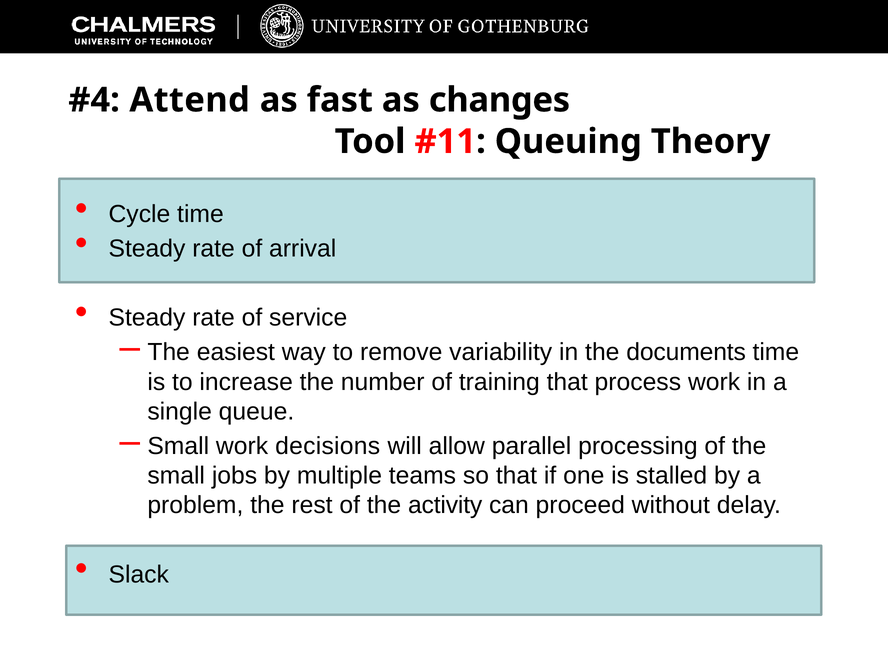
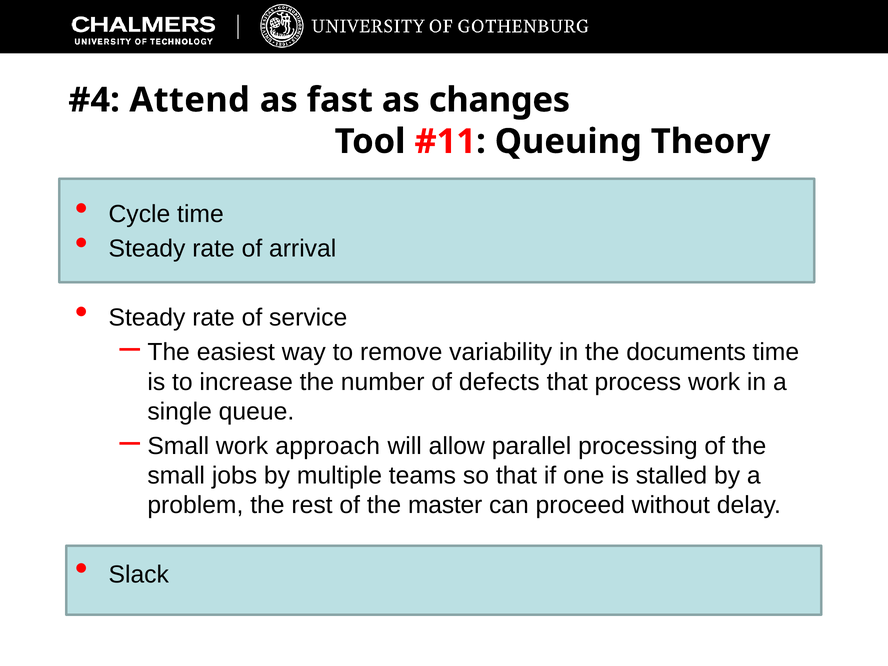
training: training -> defects
decisions: decisions -> approach
activity: activity -> master
